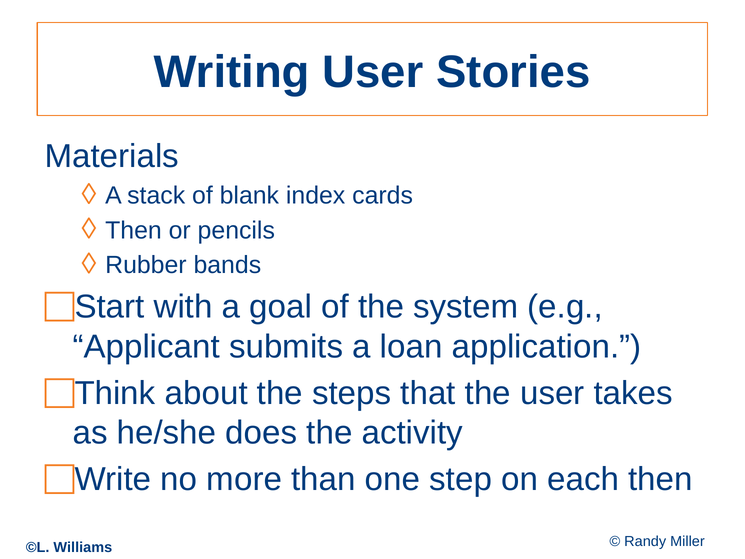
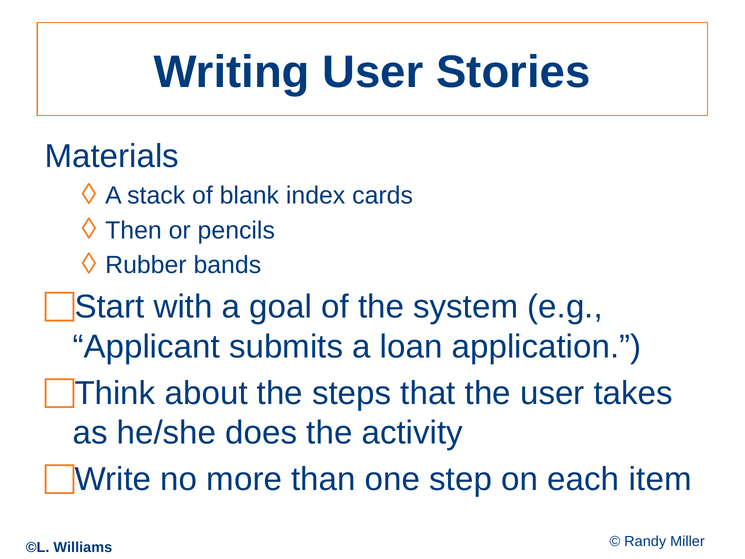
each then: then -> item
